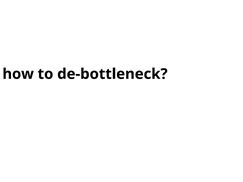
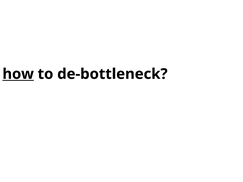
how underline: none -> present
